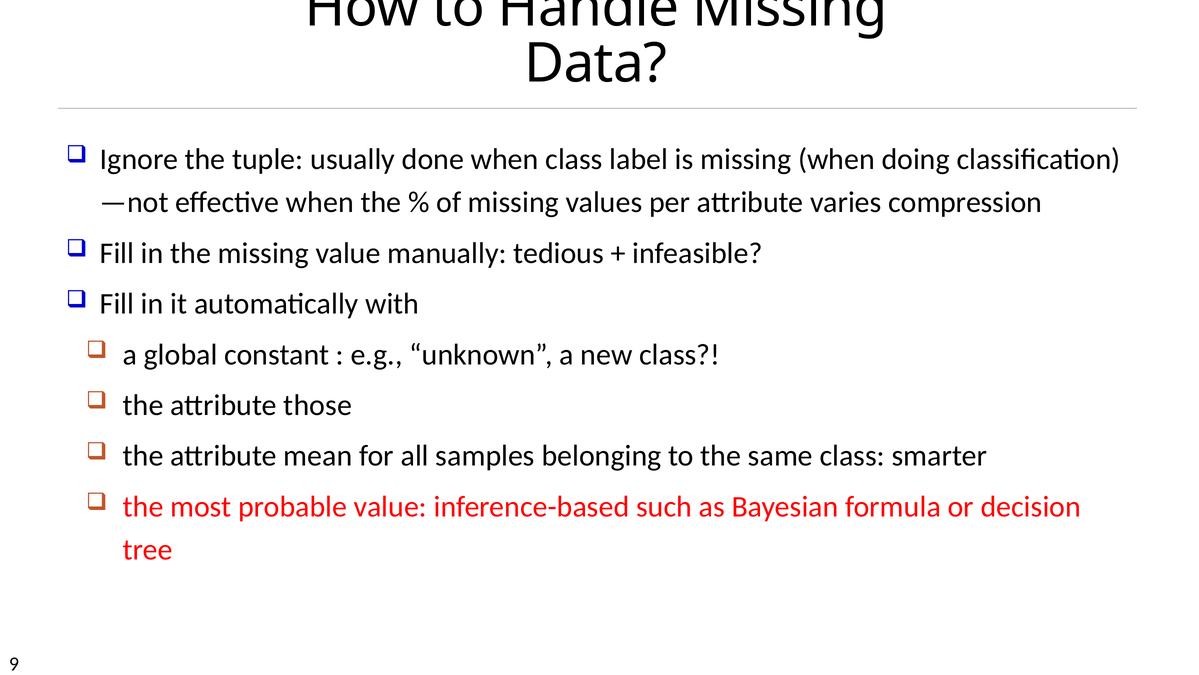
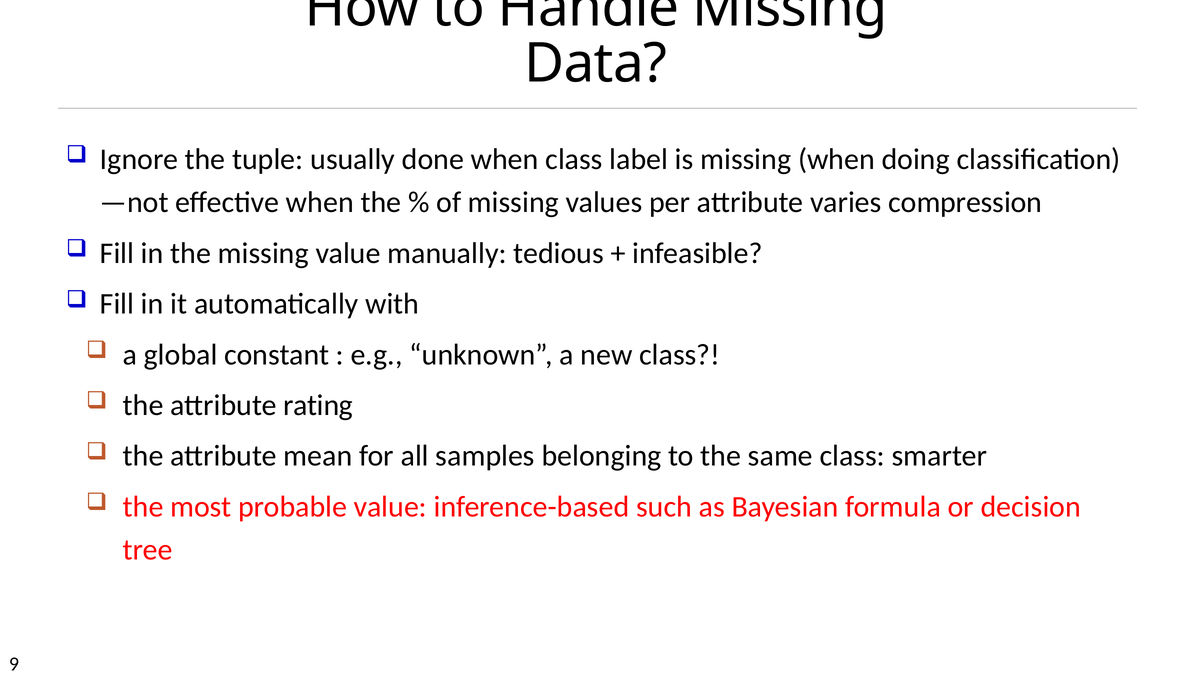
those: those -> rating
